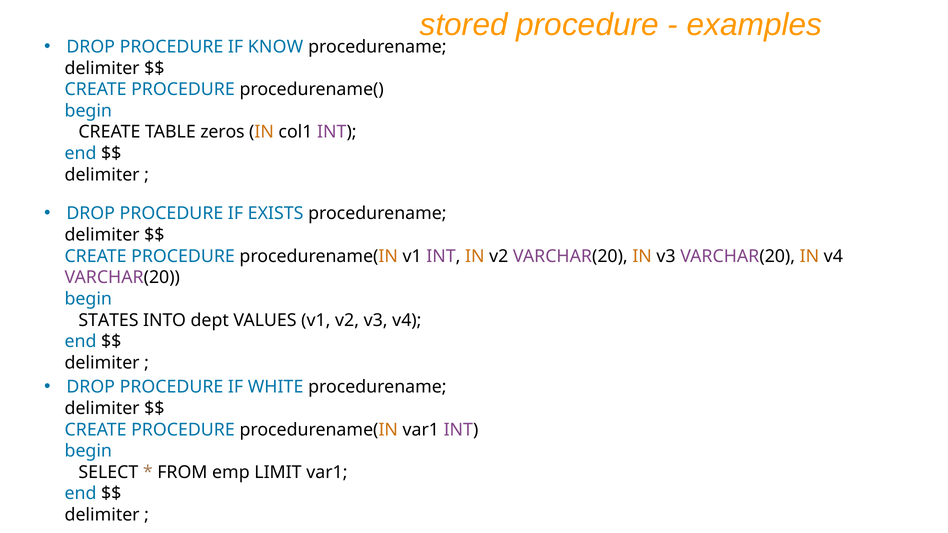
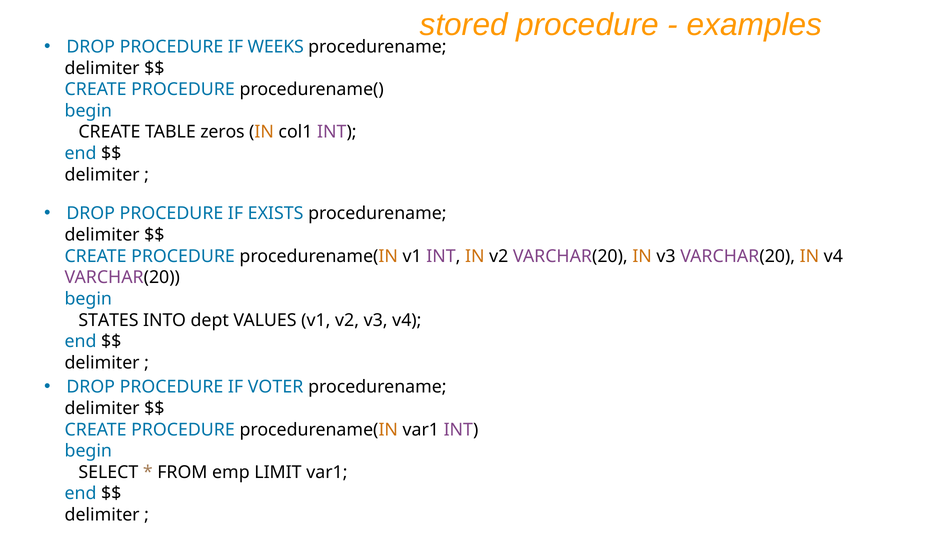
KNOW: KNOW -> WEEKS
WHITE: WHITE -> VOTER
